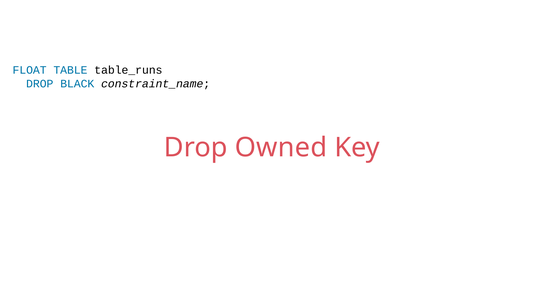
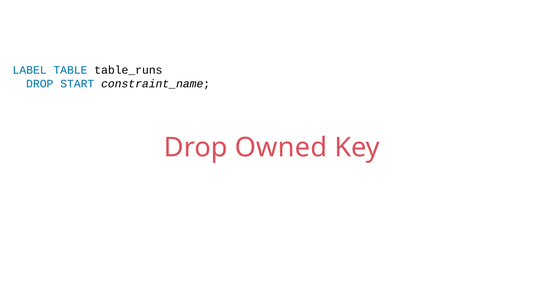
FLOAT: FLOAT -> LABEL
BLACK: BLACK -> START
